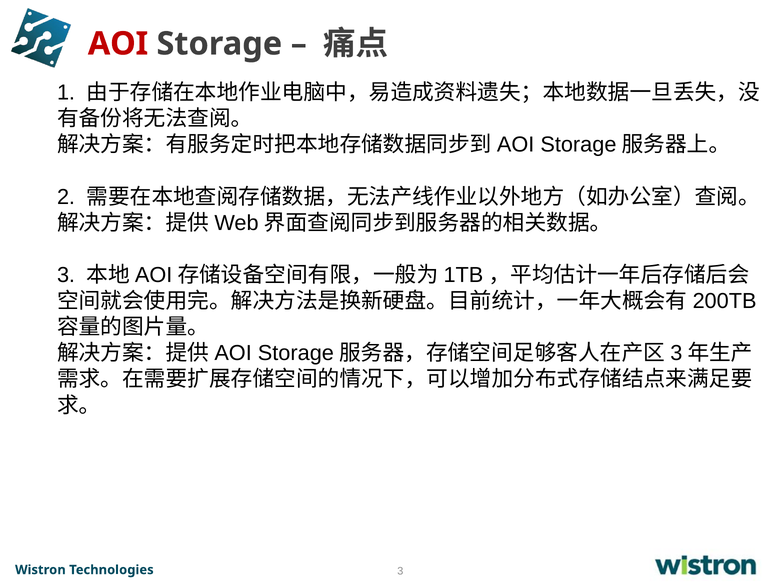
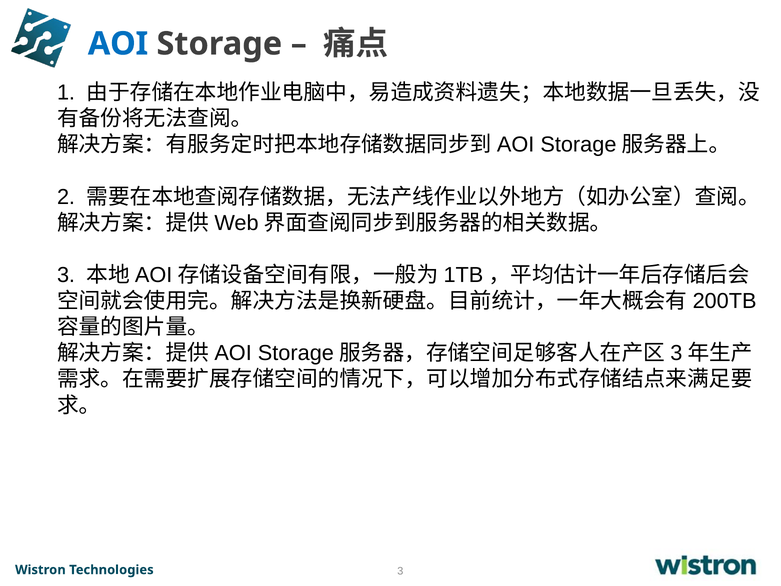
AOI colour: red -> blue
